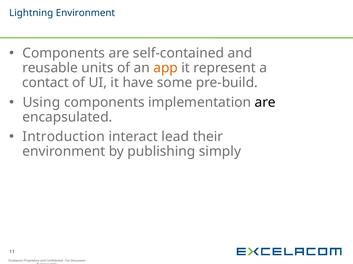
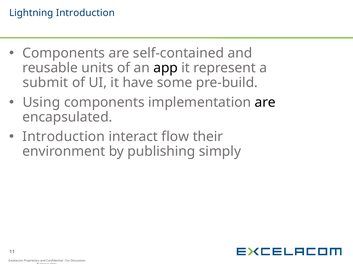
Lightning Environment: Environment -> Introduction
app colour: orange -> black
contact: contact -> submit
lead: lead -> flow
